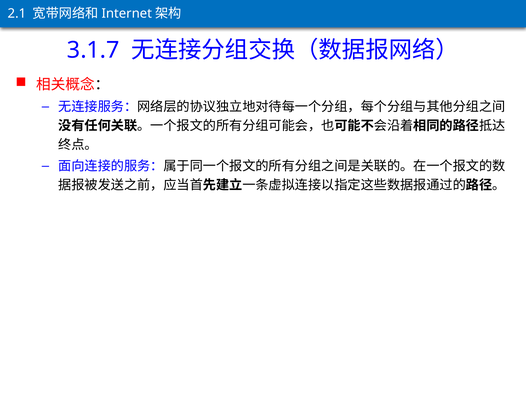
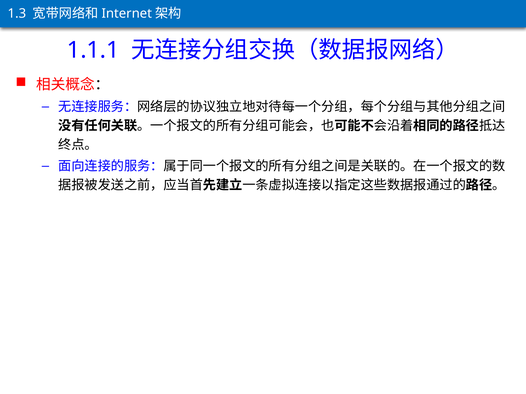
2.1: 2.1 -> 1.3
3.1.7: 3.1.7 -> 1.1.1
